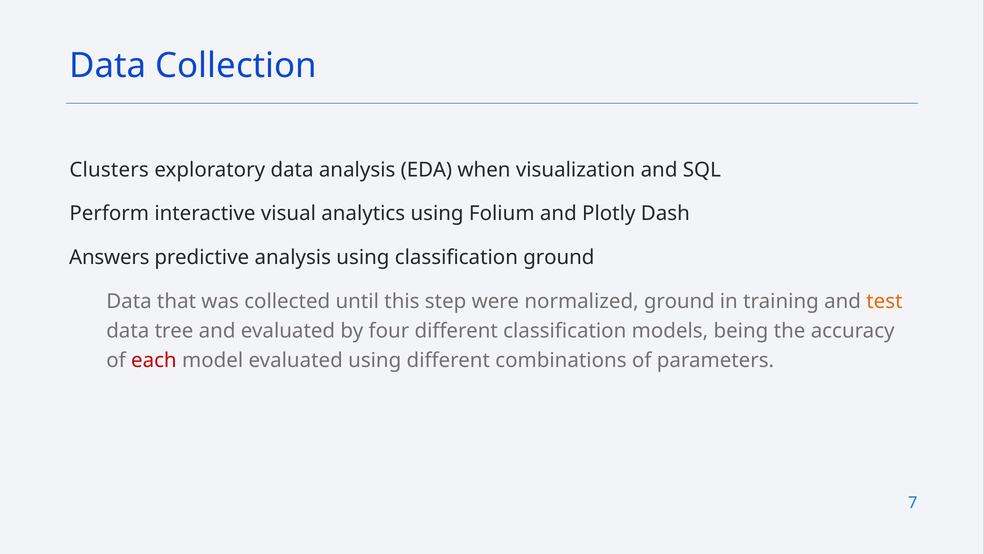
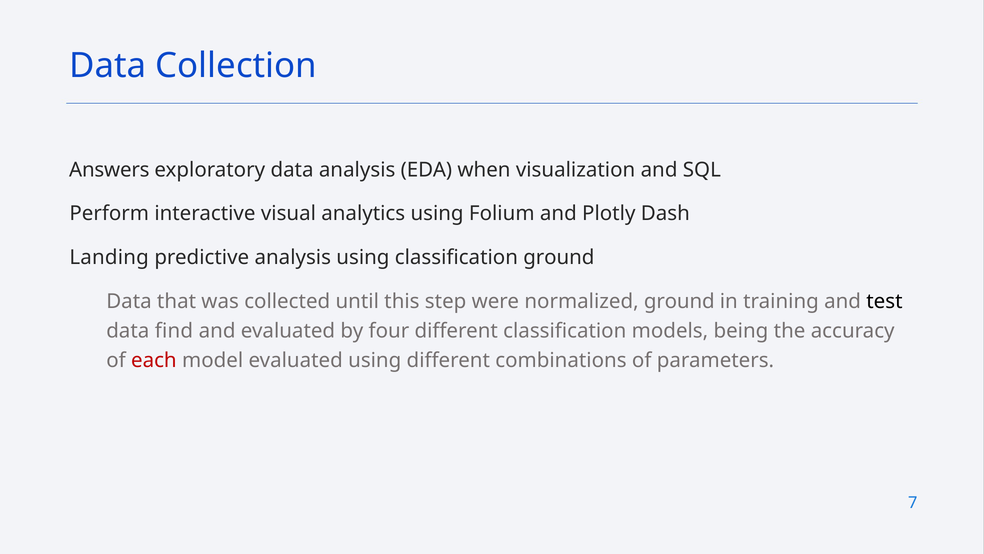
Clusters: Clusters -> Answers
Answers: Answers -> Landing
test colour: orange -> black
tree: tree -> find
